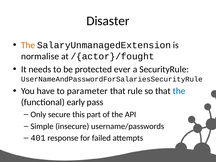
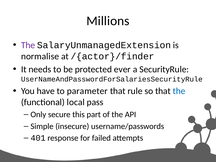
Disaster: Disaster -> Millions
The at (28, 45) colour: orange -> purple
/{actor}/fought: /{actor}/fought -> /{actor}/finder
early: early -> local
